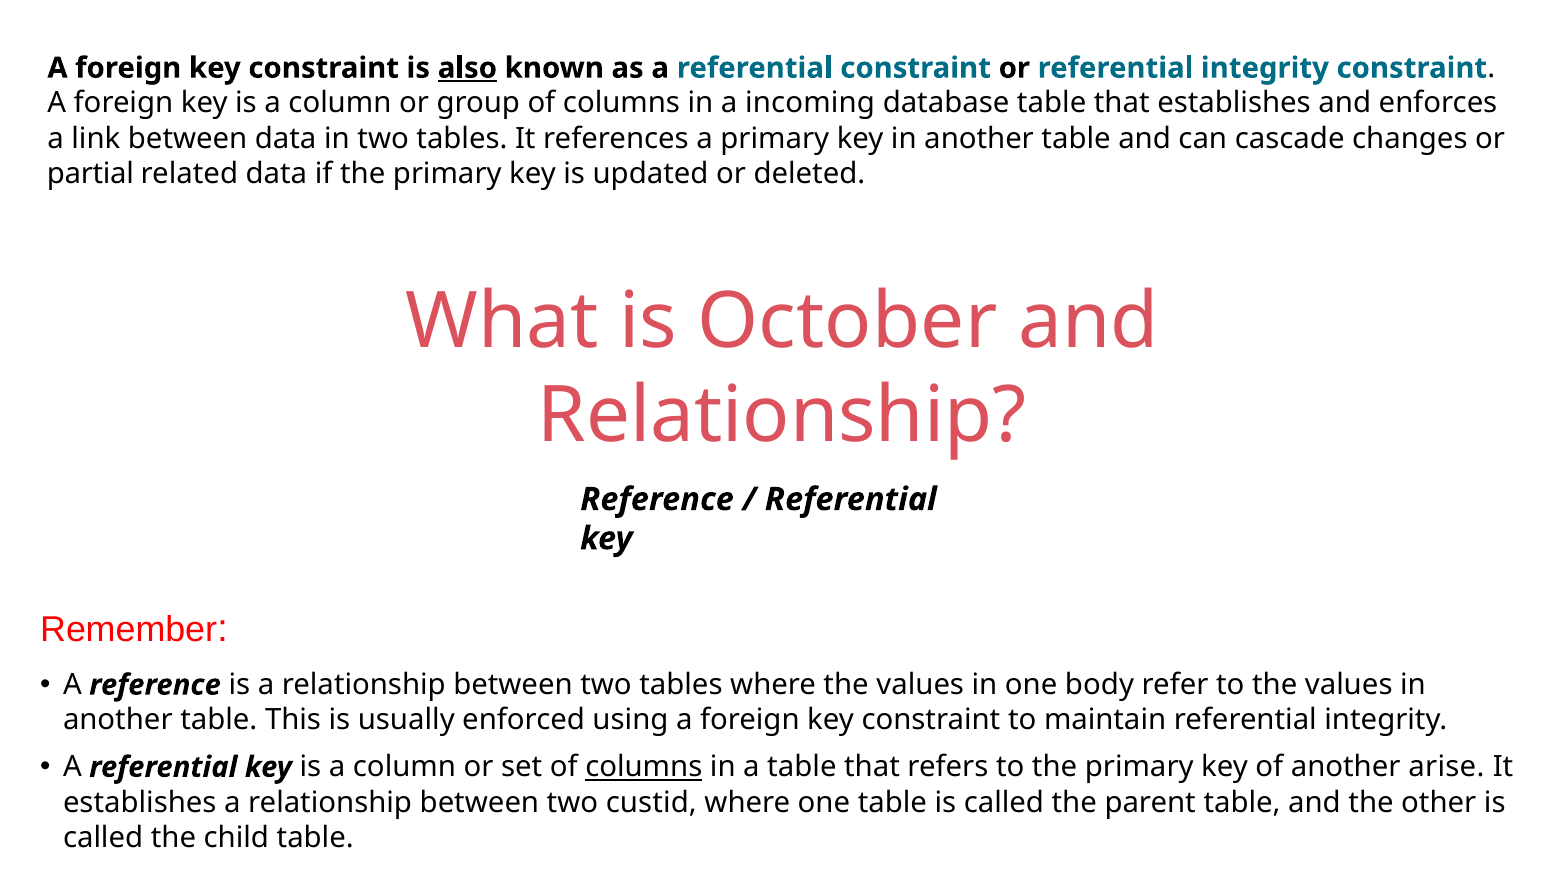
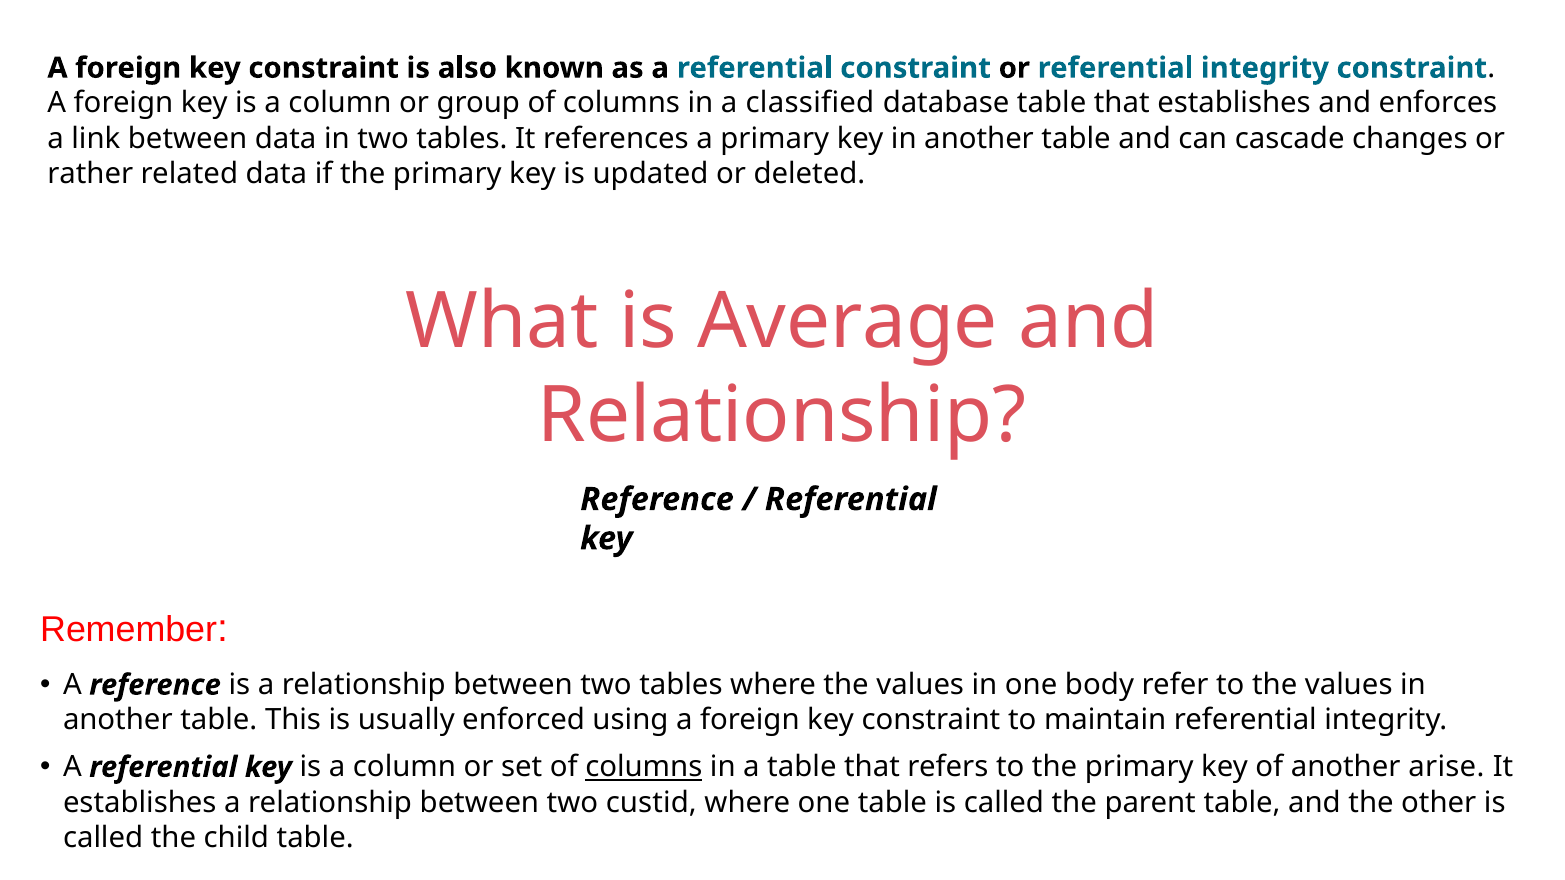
also underline: present -> none
incoming: incoming -> classified
partial: partial -> rather
October: October -> Average
